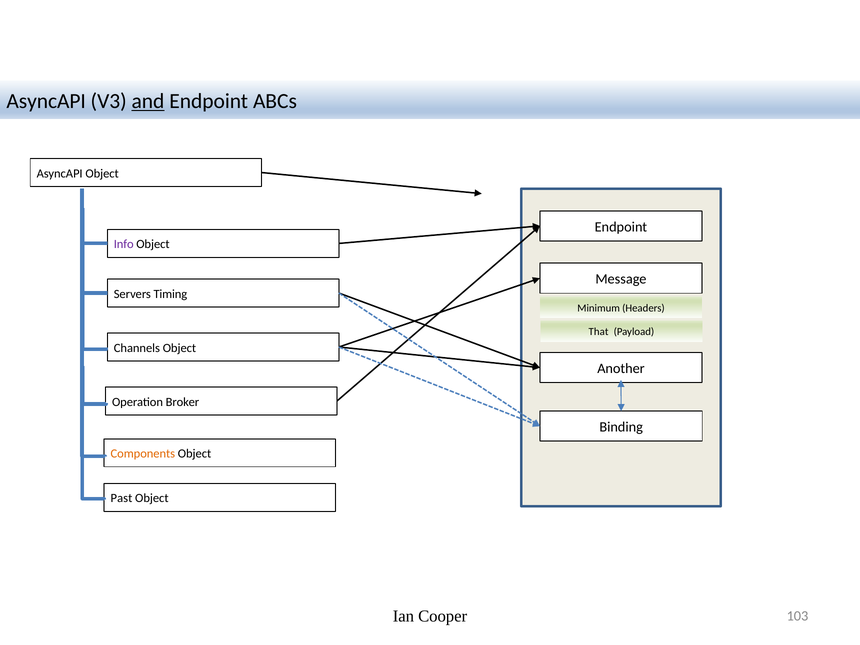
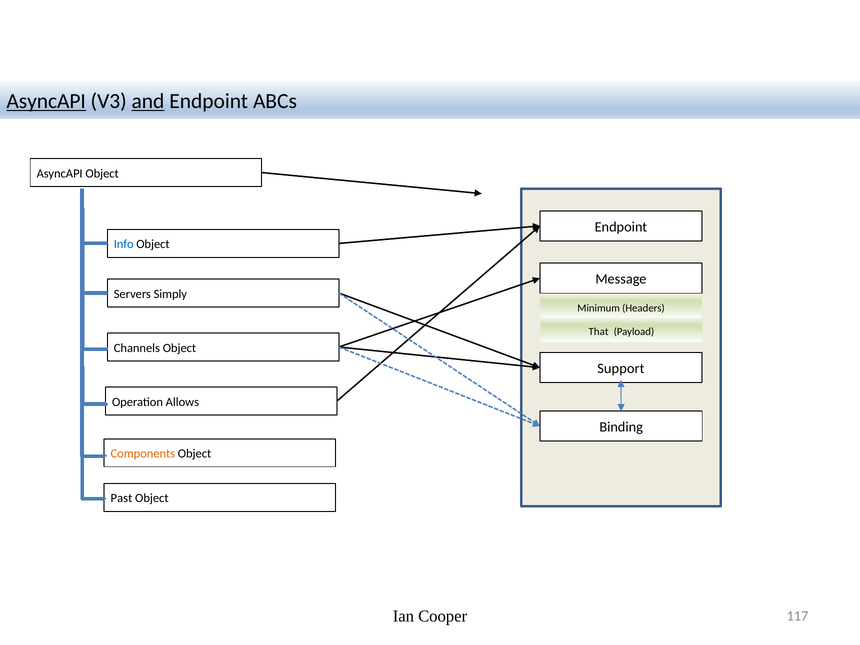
AsyncAPI at (46, 101) underline: none -> present
Info colour: purple -> blue
Timing: Timing -> Simply
Another: Another -> Support
Broker: Broker -> Allows
103: 103 -> 117
